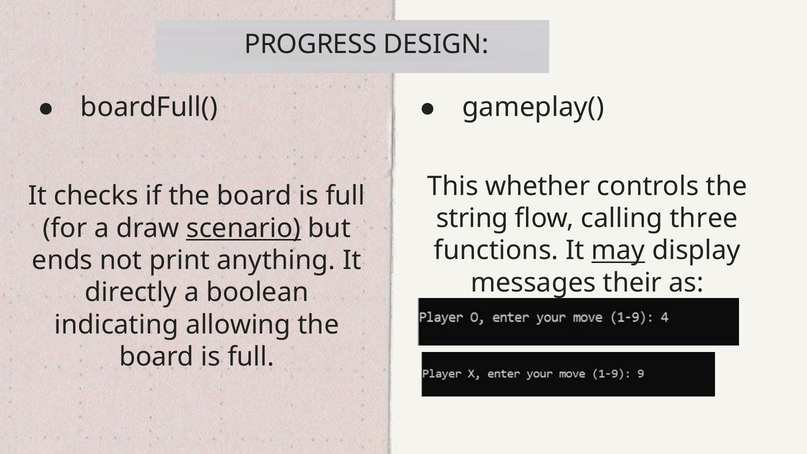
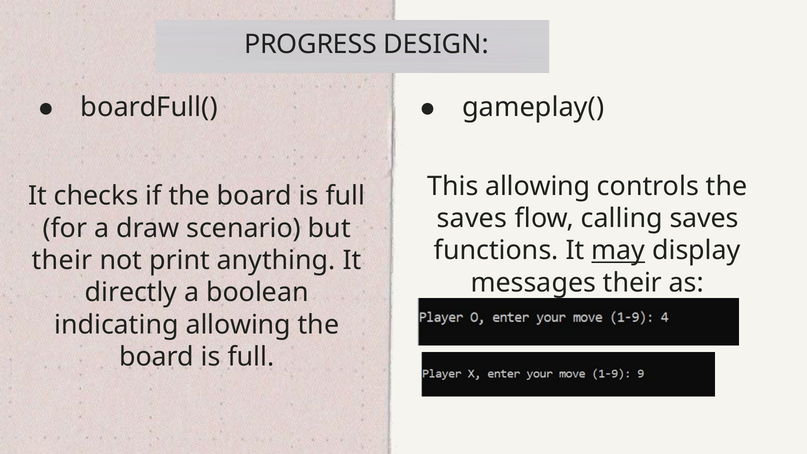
This whether: whether -> allowing
string at (472, 218): string -> saves
calling three: three -> saves
scenario underline: present -> none
ends at (62, 260): ends -> their
